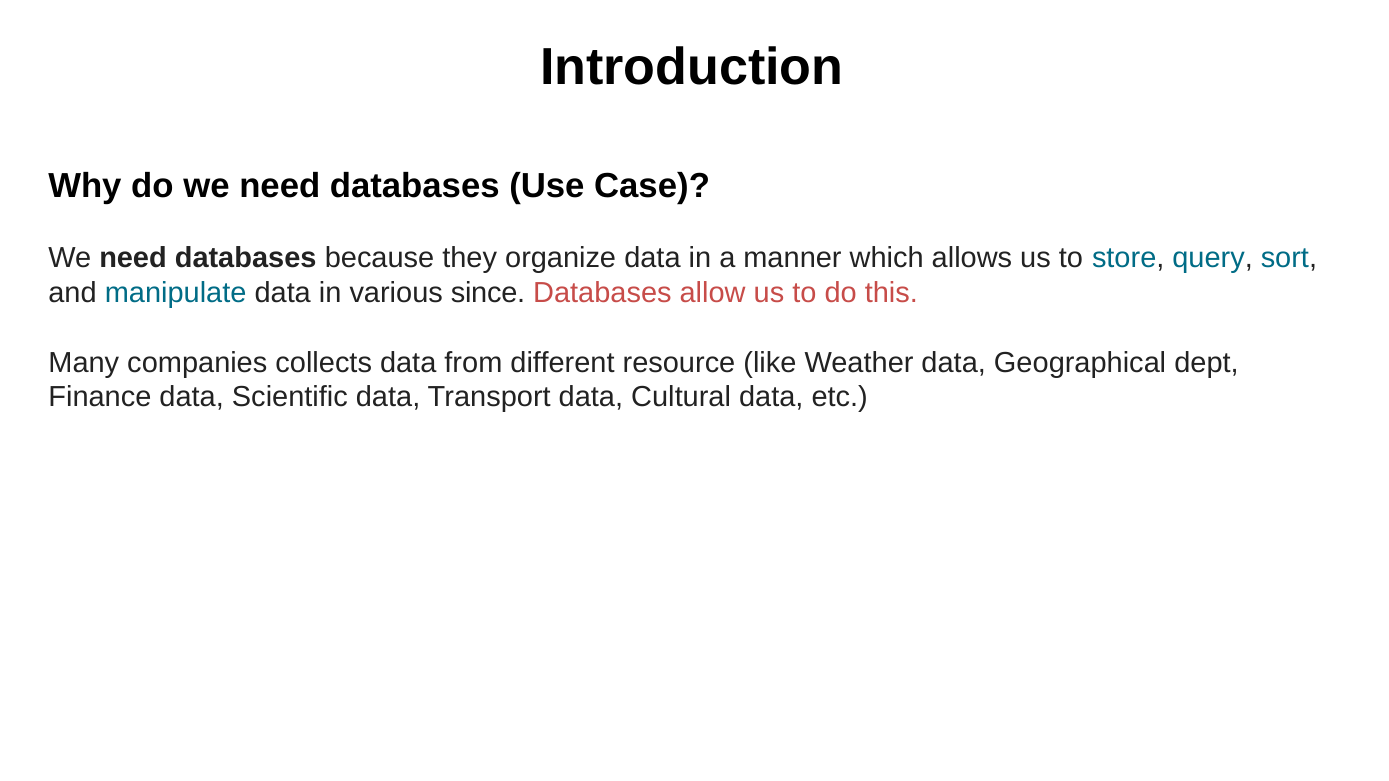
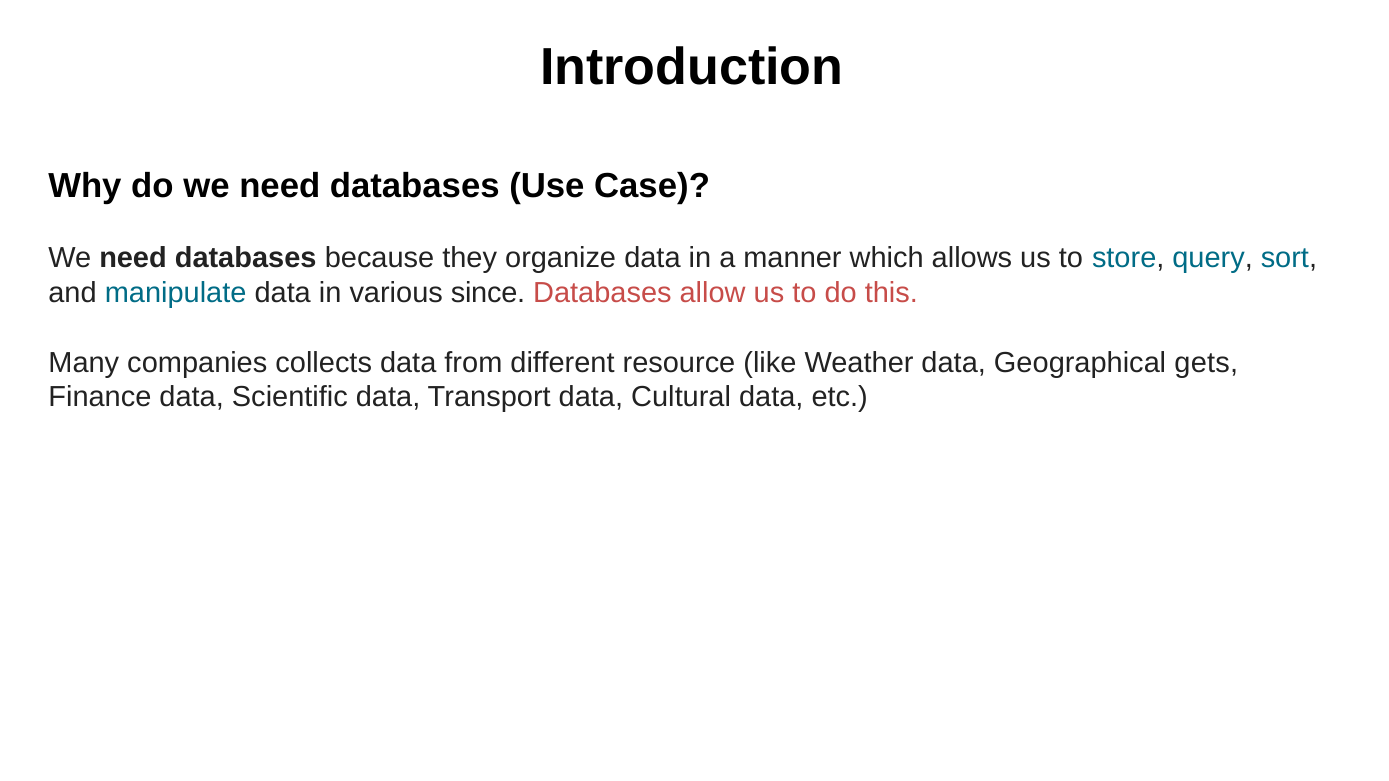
dept: dept -> gets
